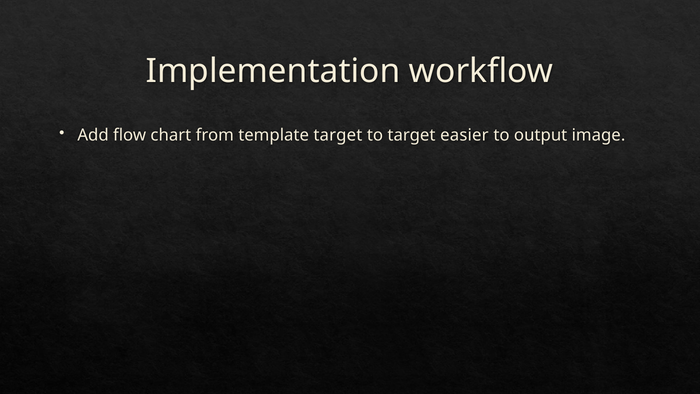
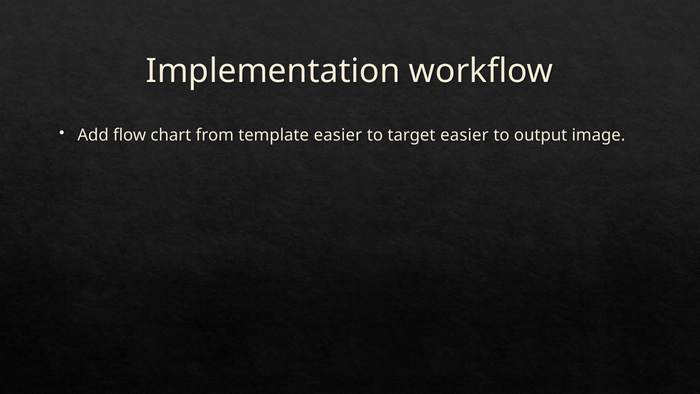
template target: target -> easier
